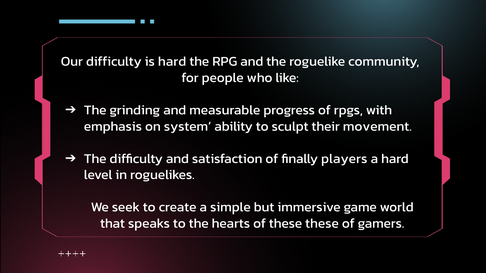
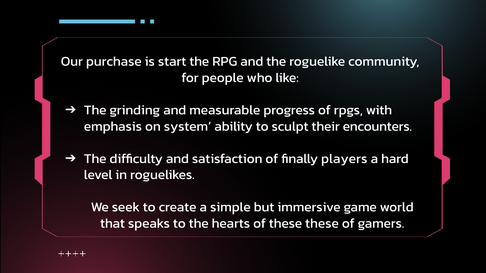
Our difficulty: difficulty -> purchase
is hard: hard -> start
movement: movement -> encounters
